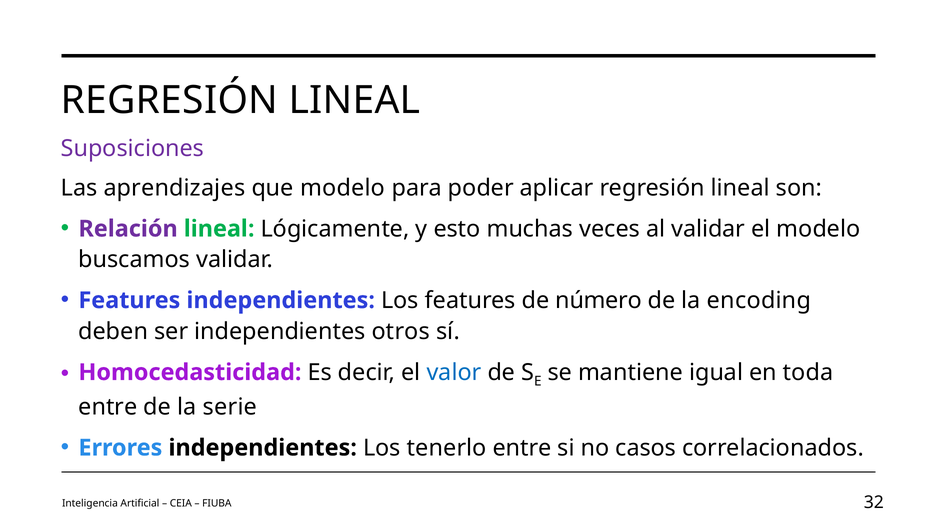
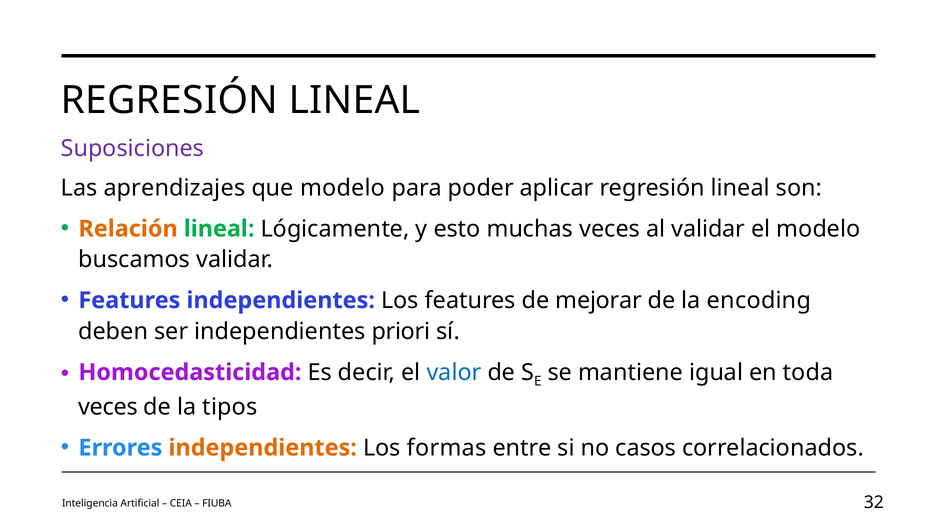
Relación colour: purple -> orange
número: número -> mejorar
otros: otros -> priori
entre at (108, 407): entre -> veces
serie: serie -> tipos
independientes at (263, 448) colour: black -> orange
tenerlo: tenerlo -> formas
